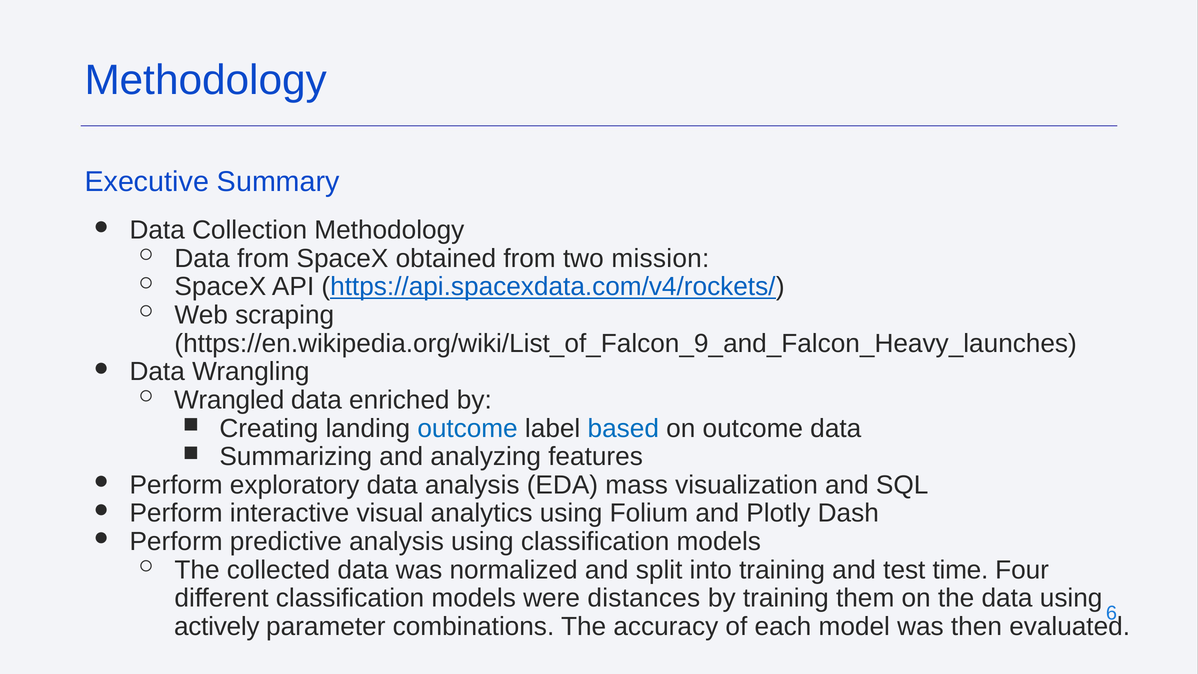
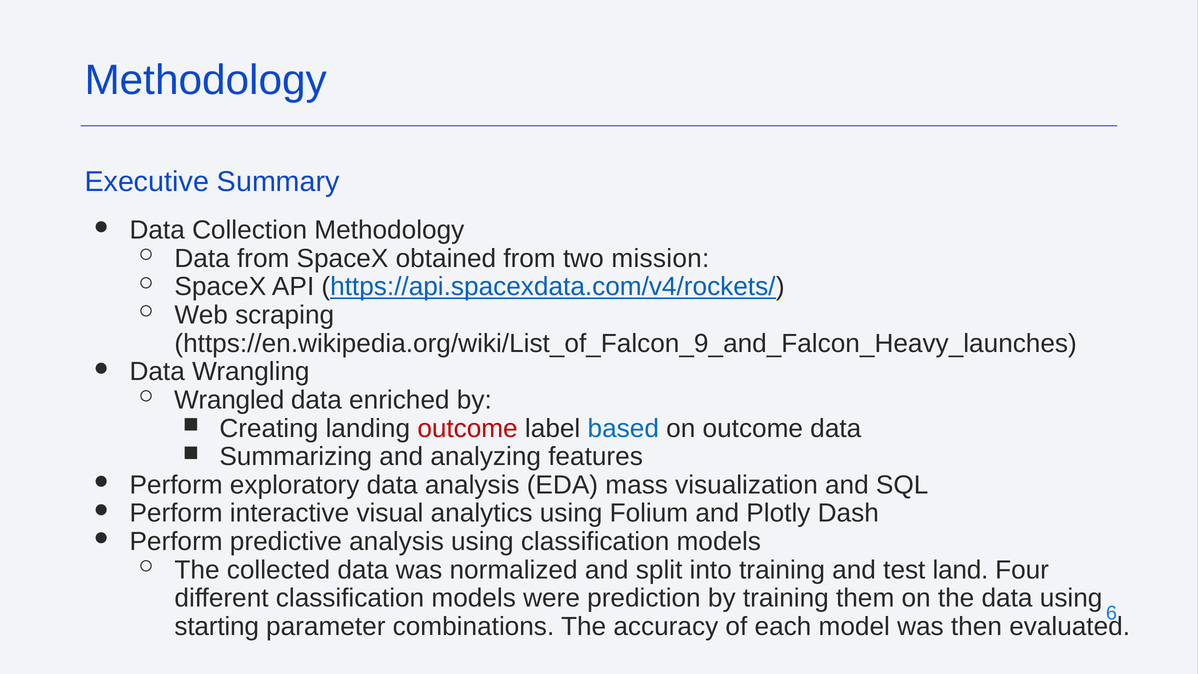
outcome at (468, 428) colour: blue -> red
time: time -> land
distances: distances -> prediction
actively: actively -> starting
